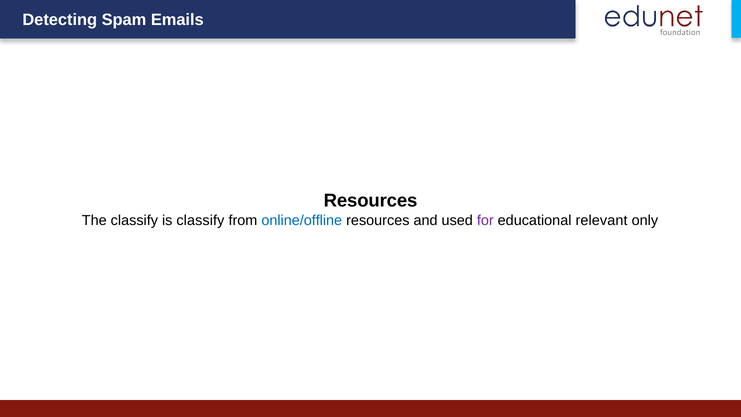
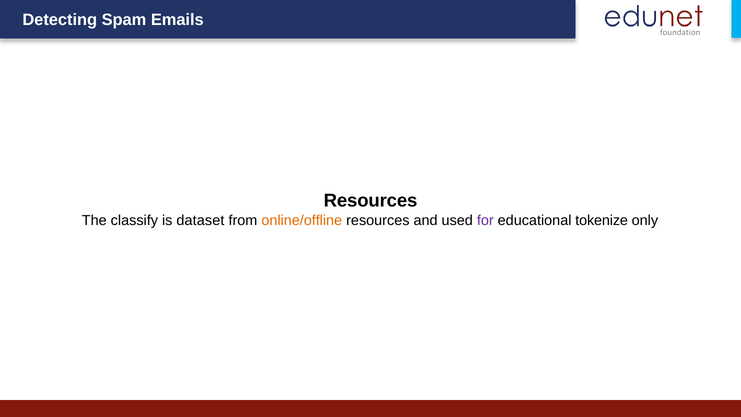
is classify: classify -> dataset
online/offline colour: blue -> orange
relevant: relevant -> tokenize
